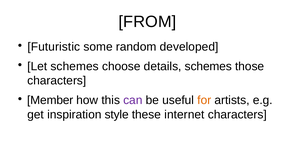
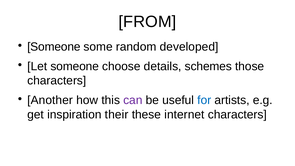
Futuristic at (54, 47): Futuristic -> Someone
Let schemes: schemes -> someone
Member: Member -> Another
for colour: orange -> blue
style: style -> their
